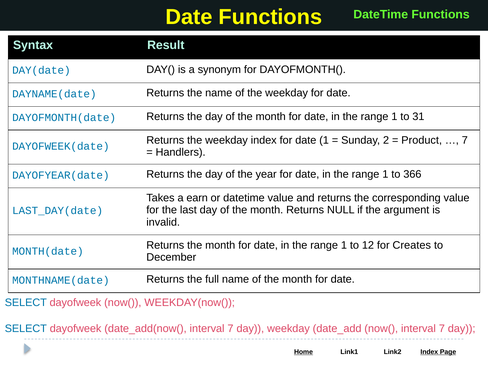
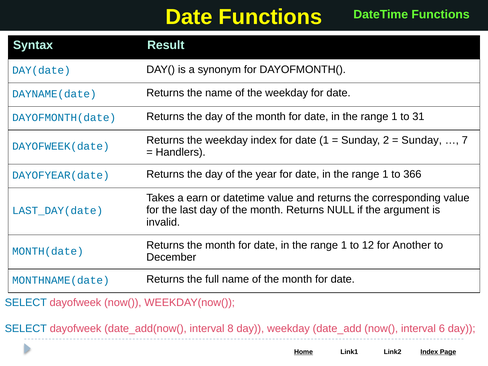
Product at (422, 140): Product -> Sunday
Creates: Creates -> Another
date_add(now( interval 7: 7 -> 8
now( interval 7: 7 -> 6
